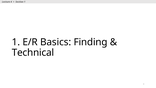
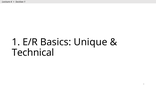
Finding: Finding -> Unique
